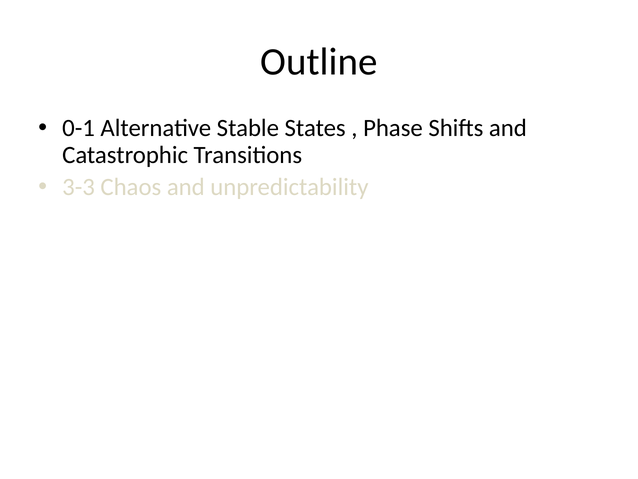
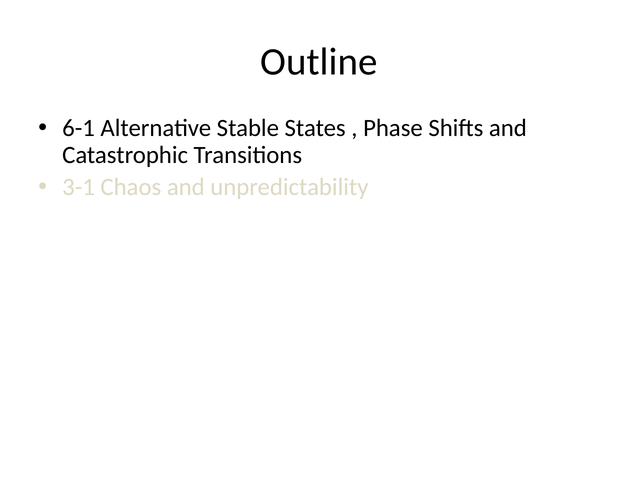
0-1: 0-1 -> 6-1
3-3: 3-3 -> 3-1
